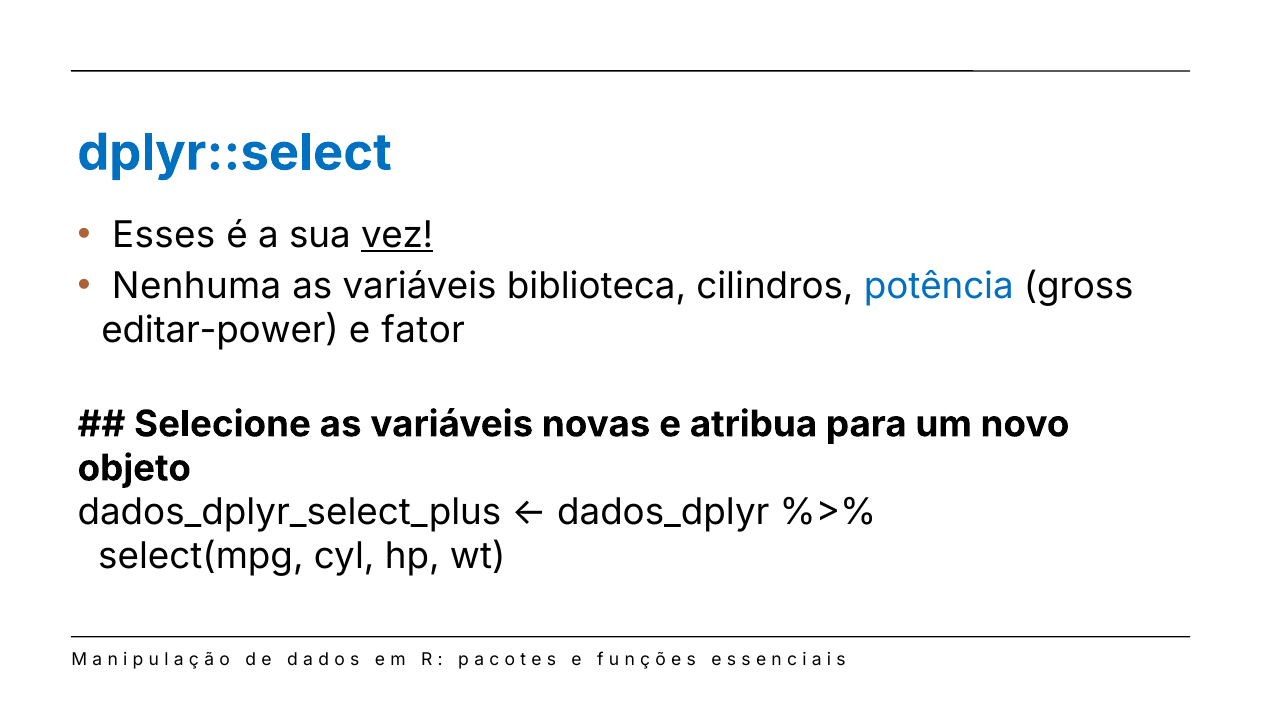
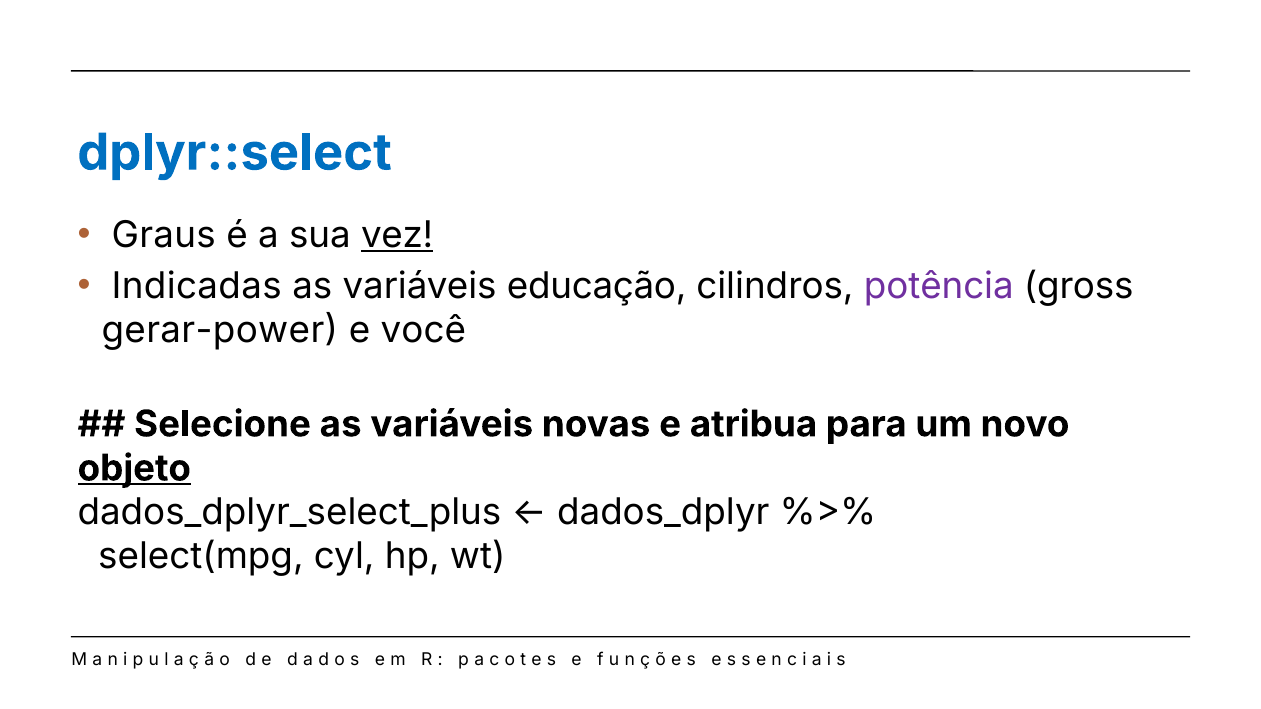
Esses: Esses -> Graus
Nenhuma: Nenhuma -> Indicadas
biblioteca: biblioteca -> educação
potência colour: blue -> purple
editar-power: editar-power -> gerar-power
fator: fator -> você
objeto underline: none -> present
